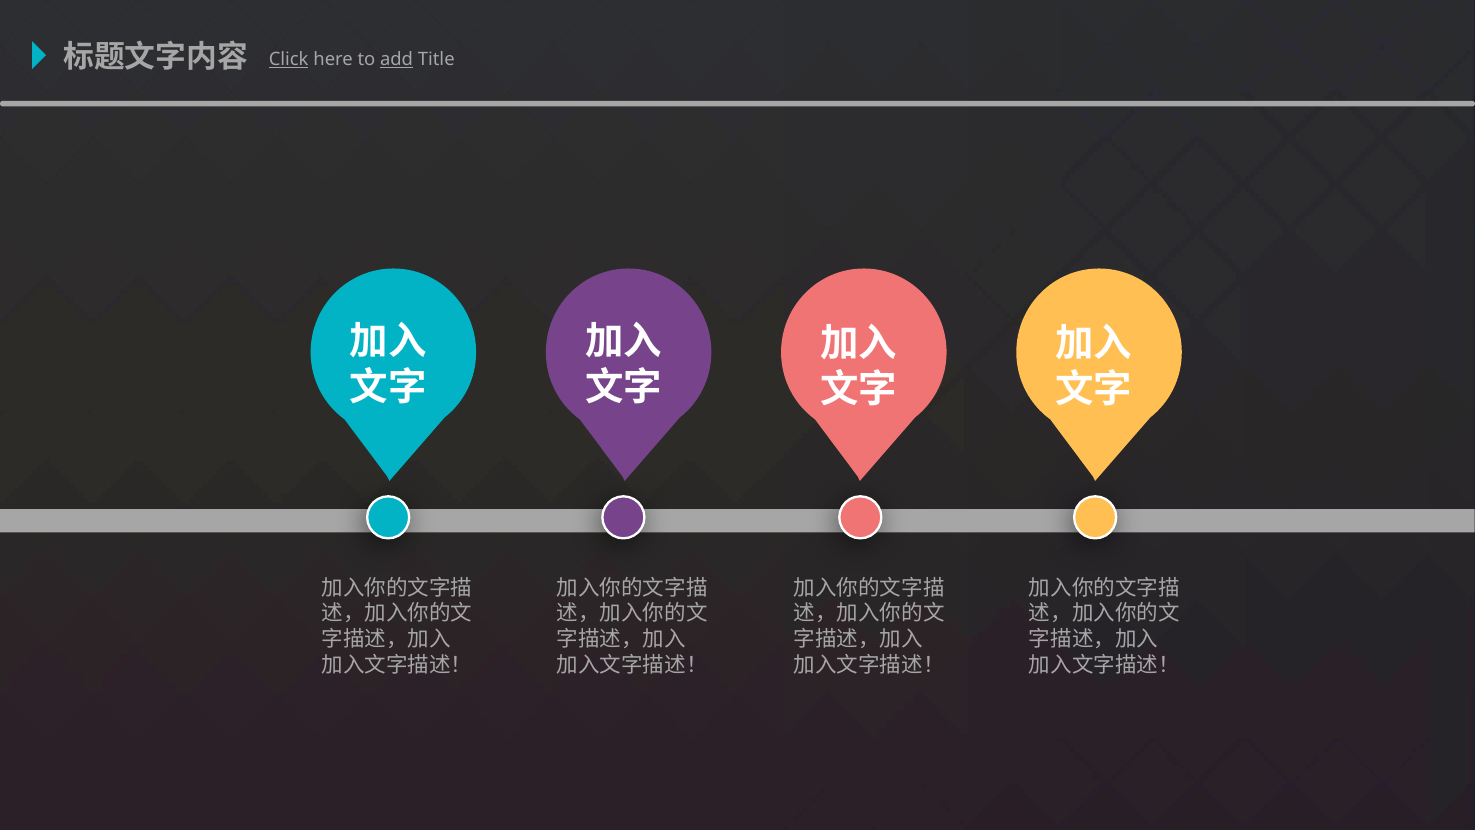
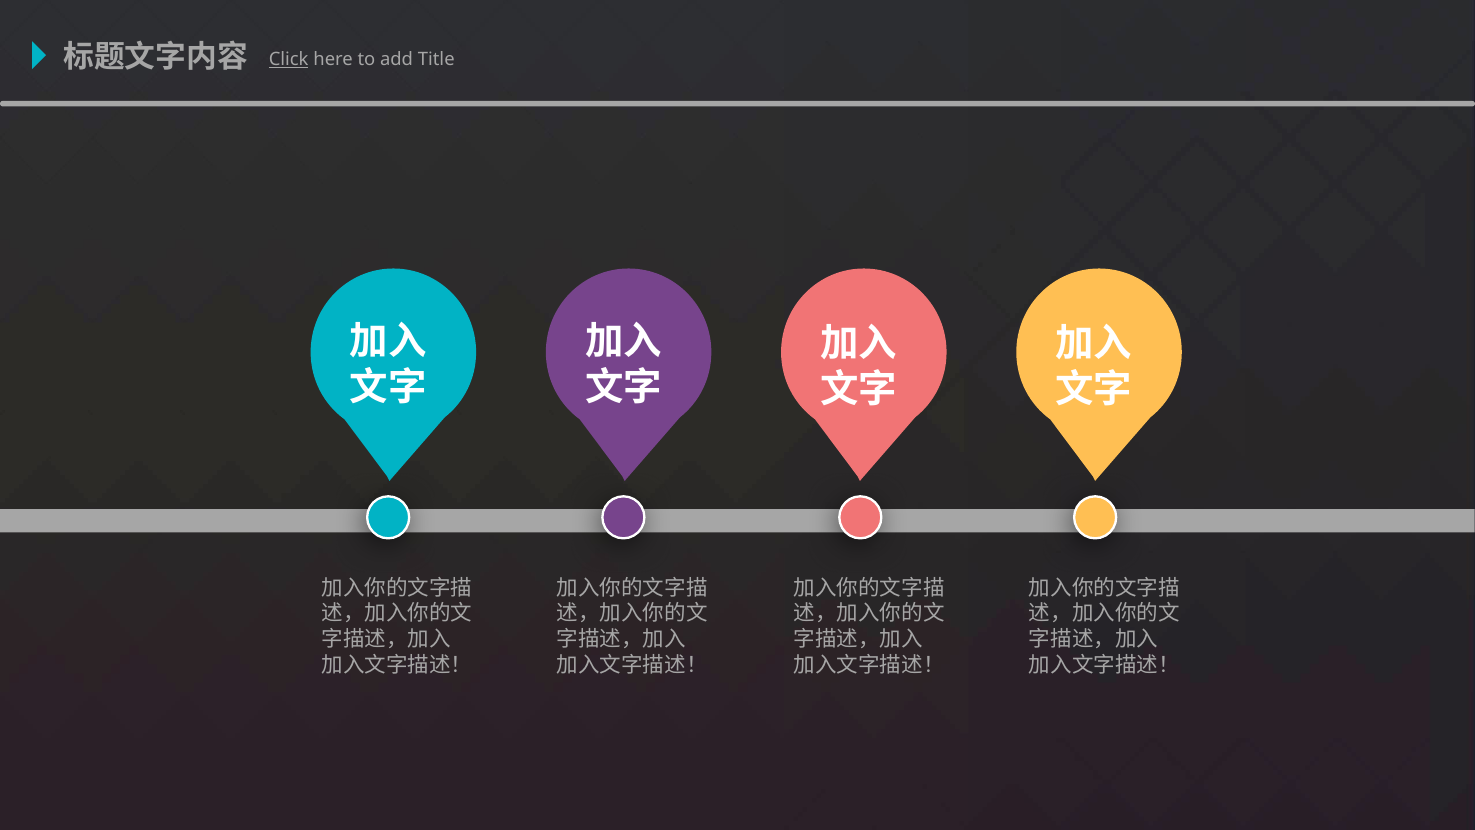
add underline: present -> none
